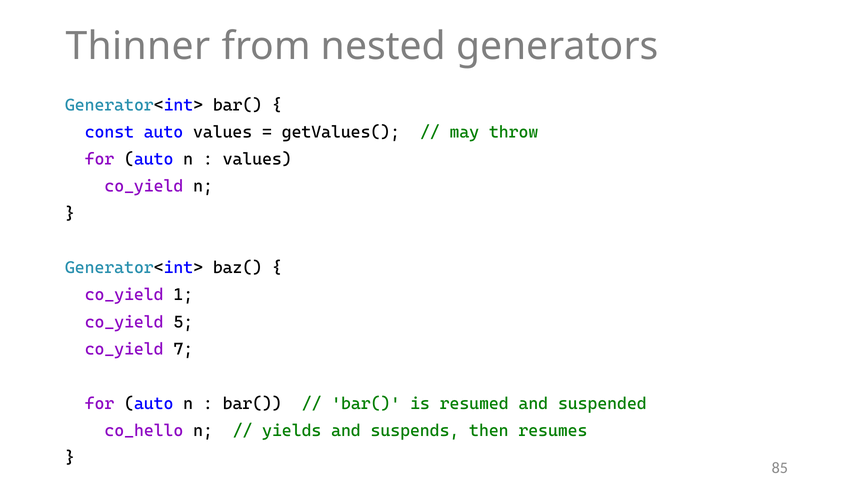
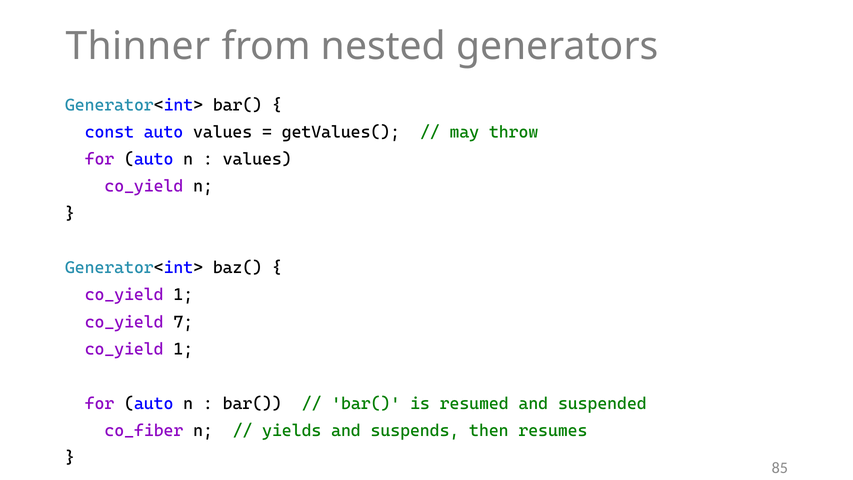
5: 5 -> 7
7 at (183, 349): 7 -> 1
co_hello: co_hello -> co_fiber
